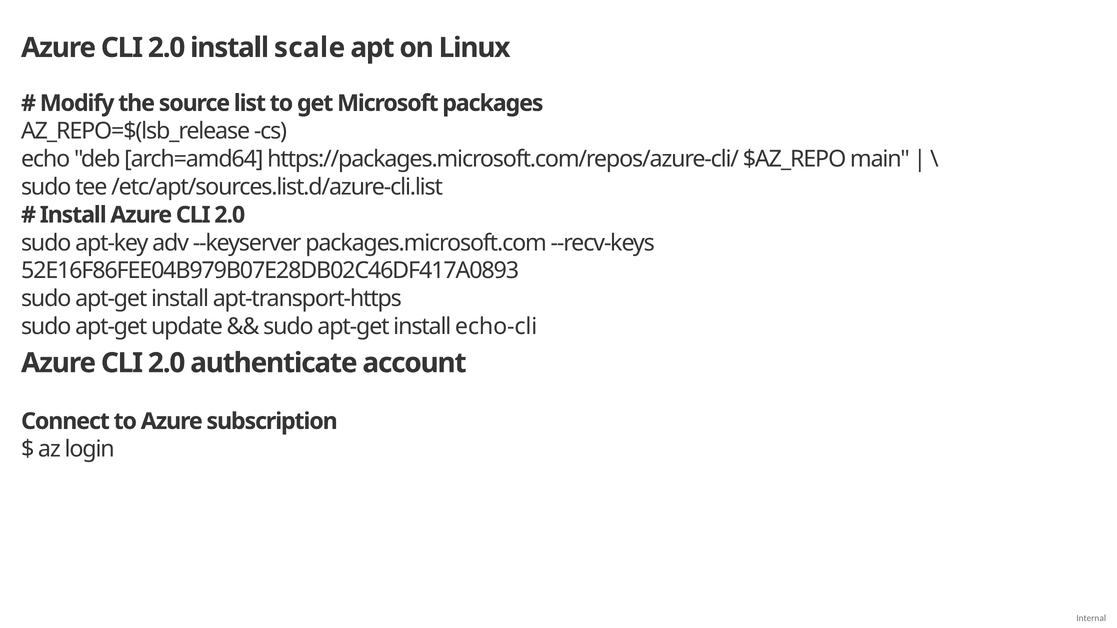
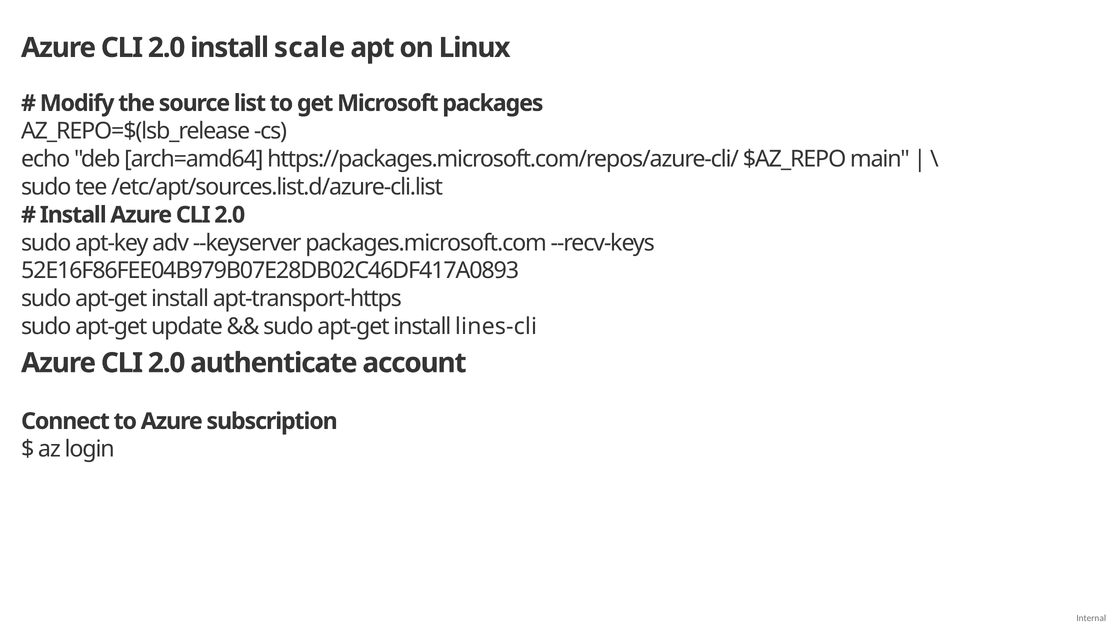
echo-cli: echo-cli -> lines-cli
